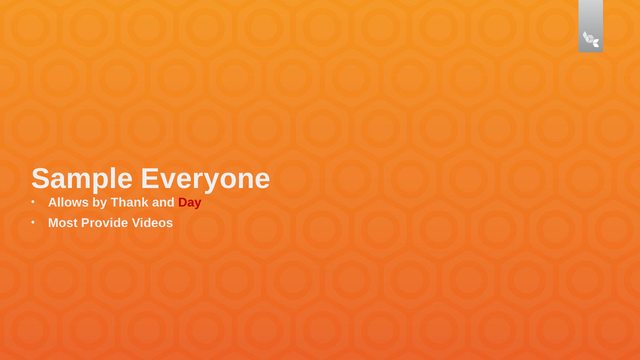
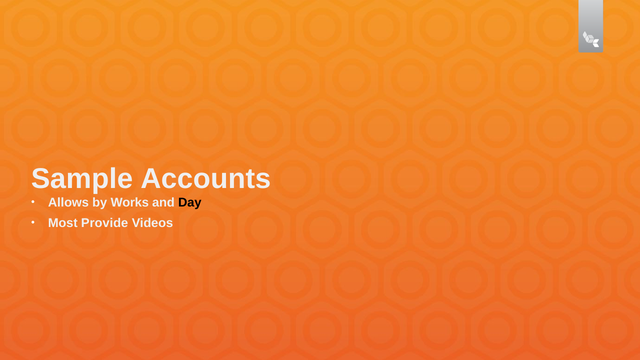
Everyone: Everyone -> Accounts
Thank: Thank -> Works
Day colour: red -> black
